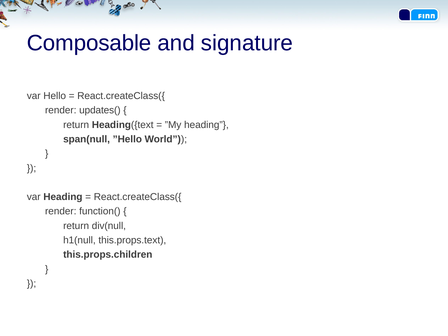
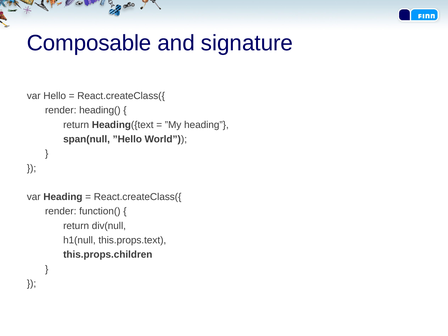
updates(: updates( -> heading(
